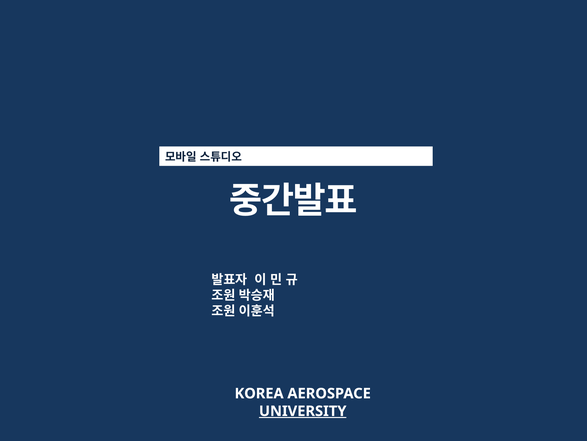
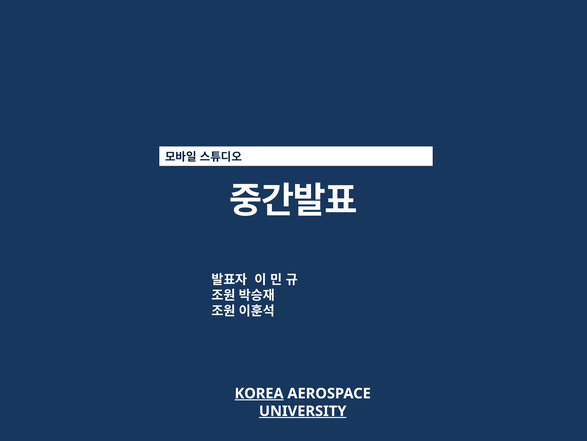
KOREA underline: none -> present
